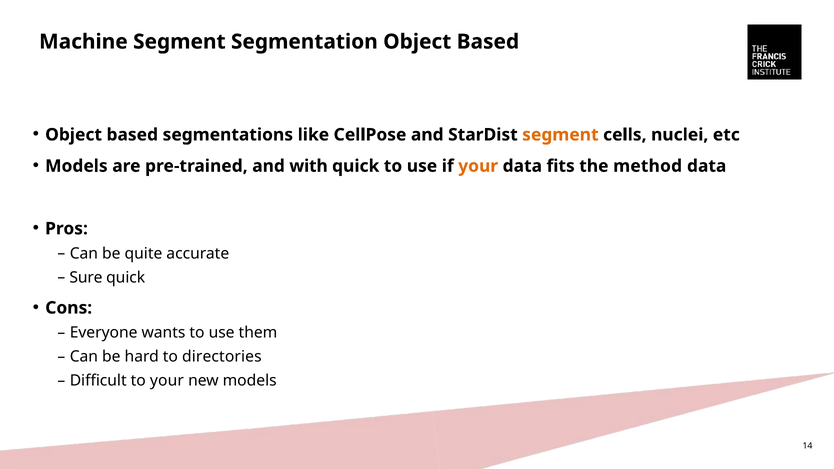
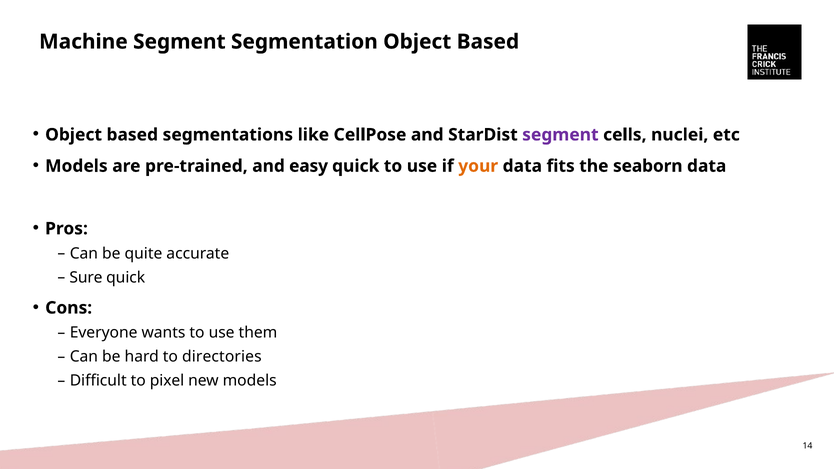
segment at (560, 135) colour: orange -> purple
with: with -> easy
method: method -> seaborn
to your: your -> pixel
